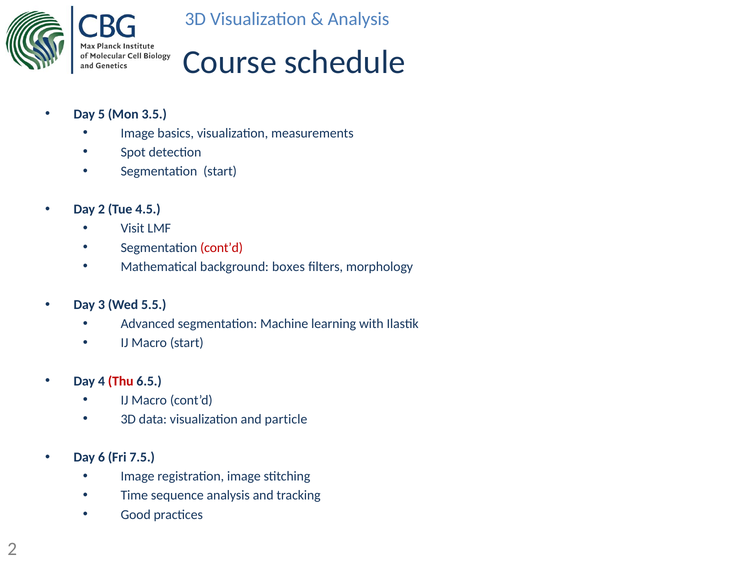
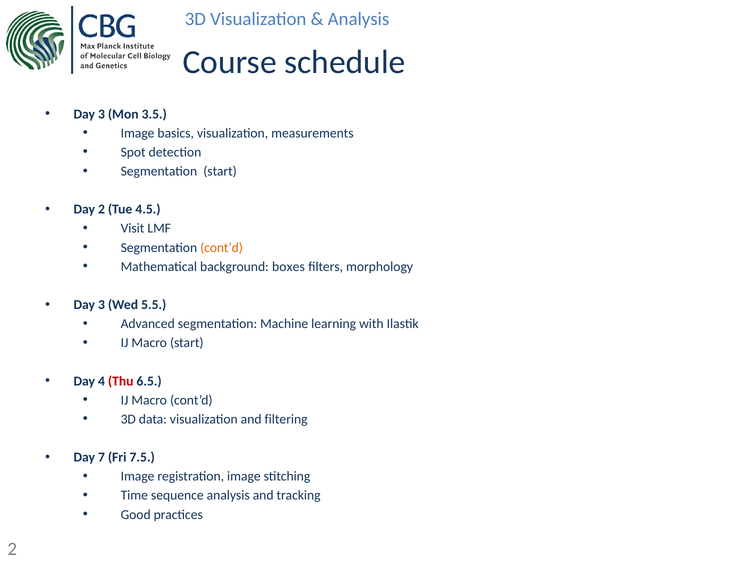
5 at (102, 114): 5 -> 3
cont’d at (222, 248) colour: red -> orange
particle: particle -> filtering
6: 6 -> 7
